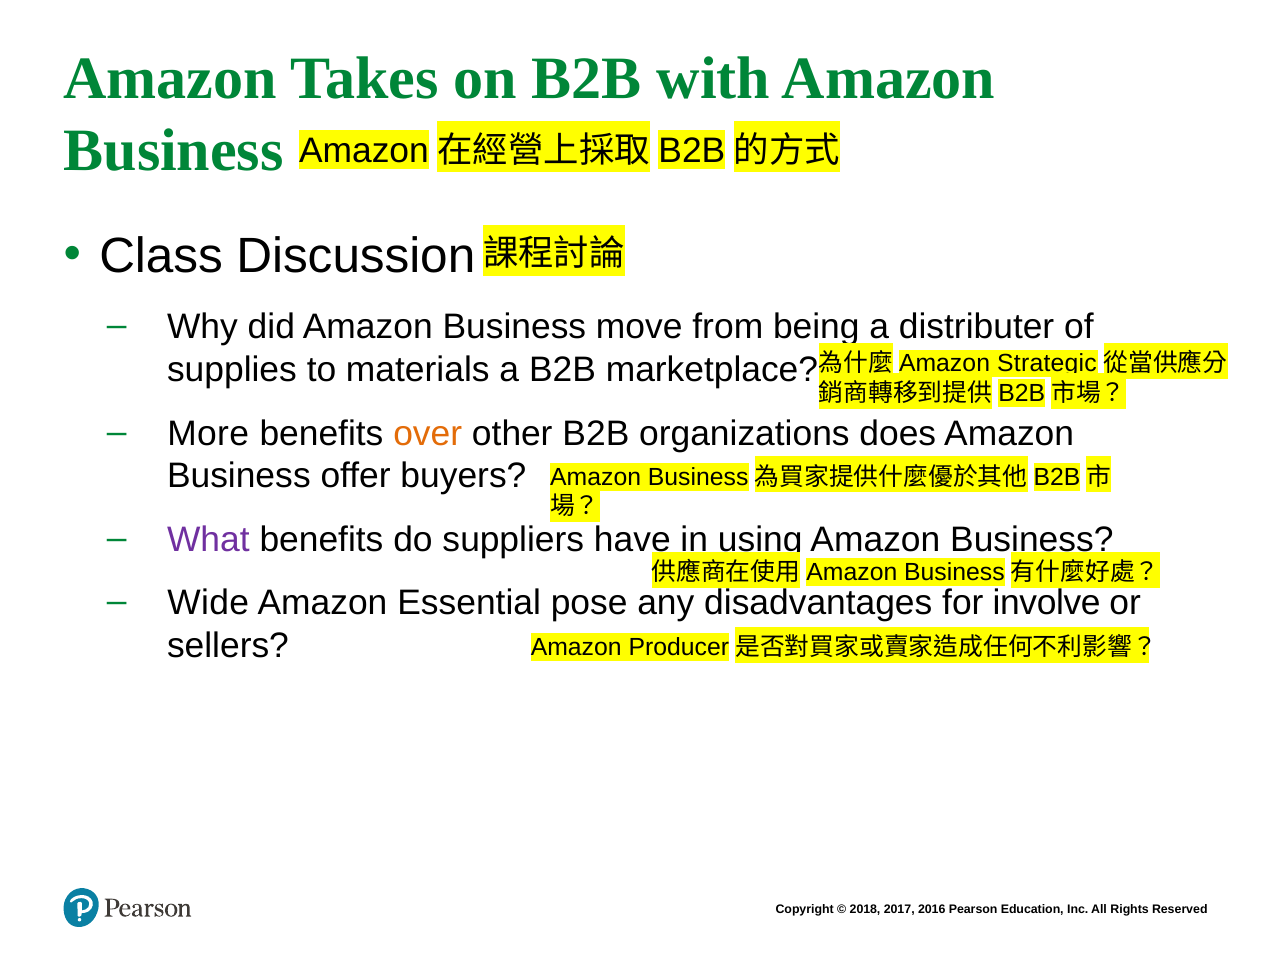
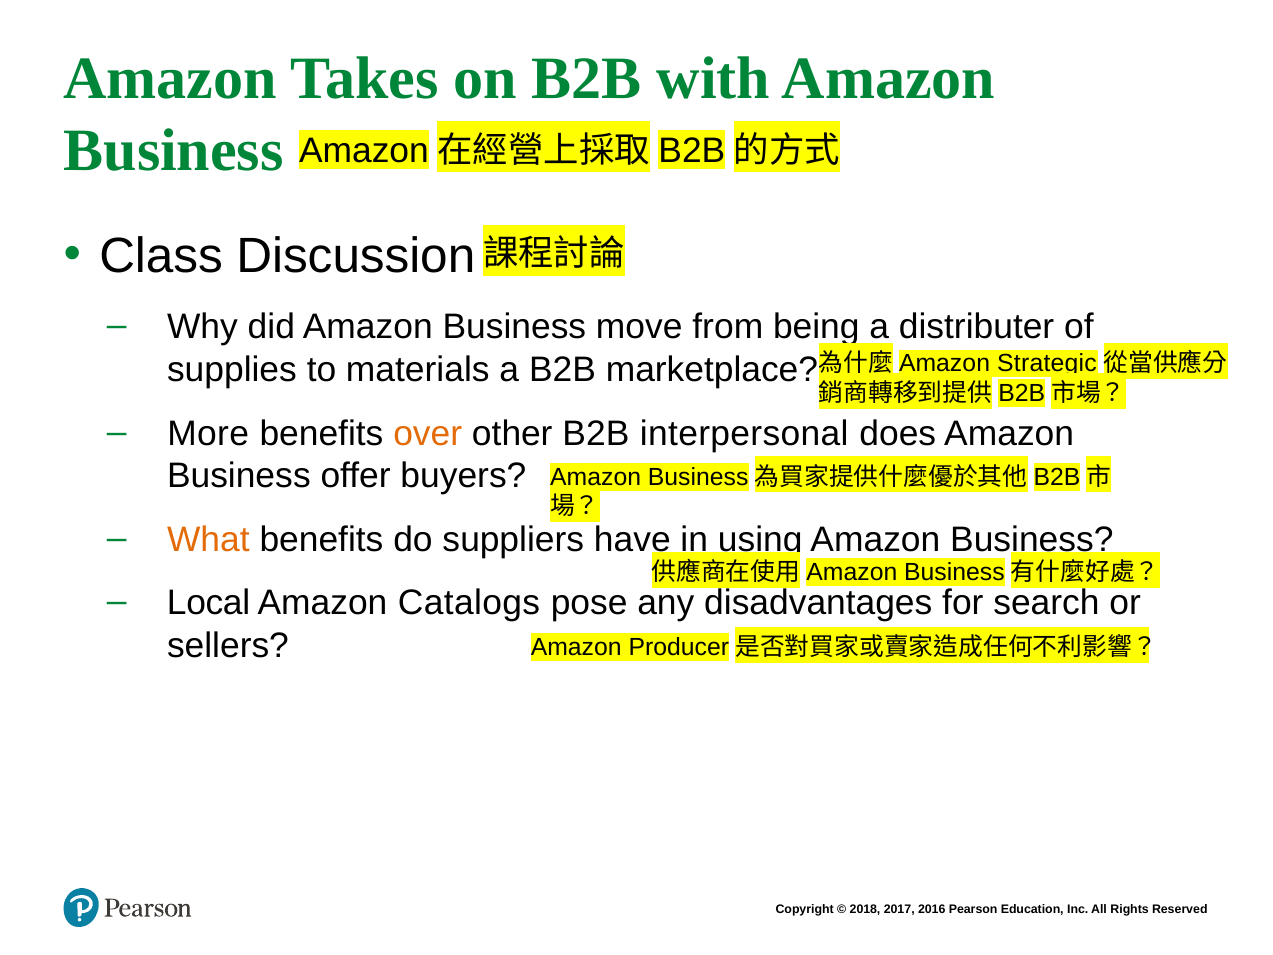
organizations: organizations -> interpersonal
What colour: purple -> orange
Wide: Wide -> Local
Essential: Essential -> Catalogs
involve: involve -> search
